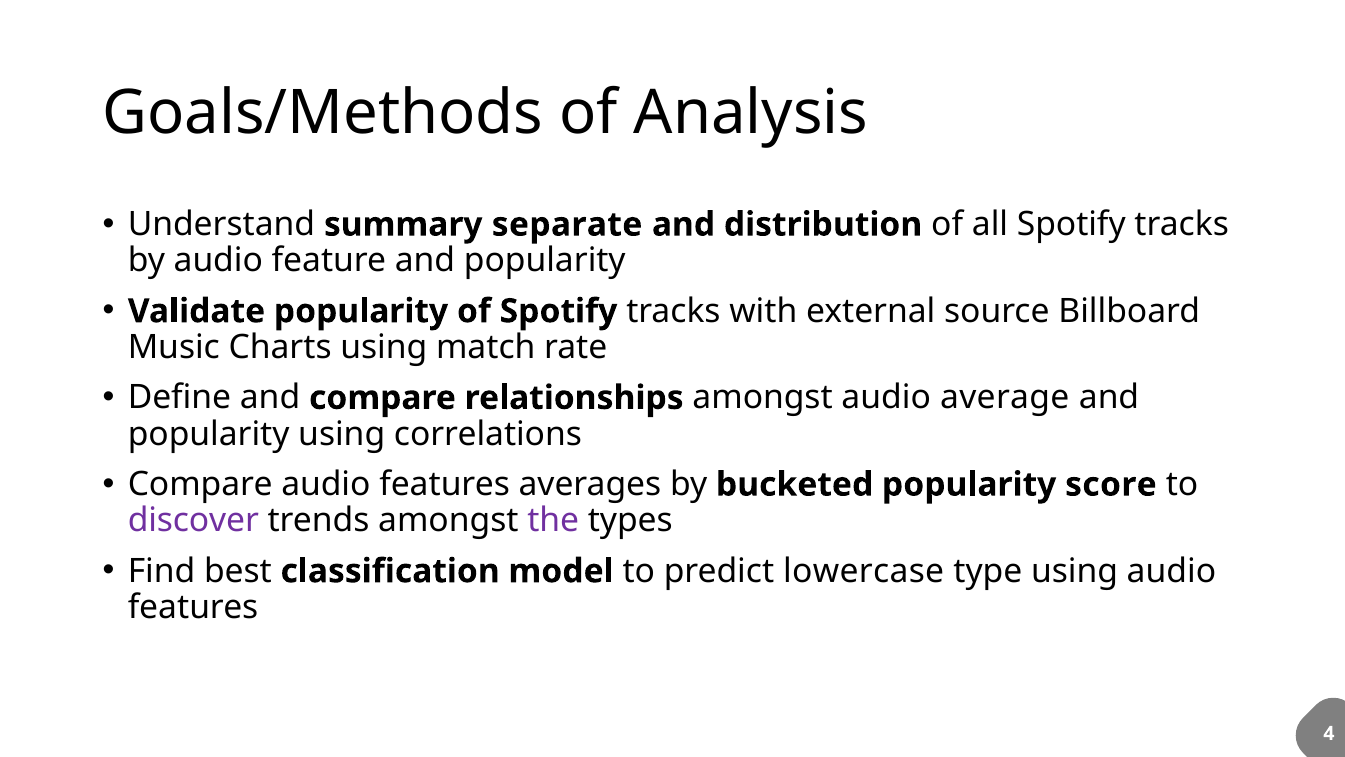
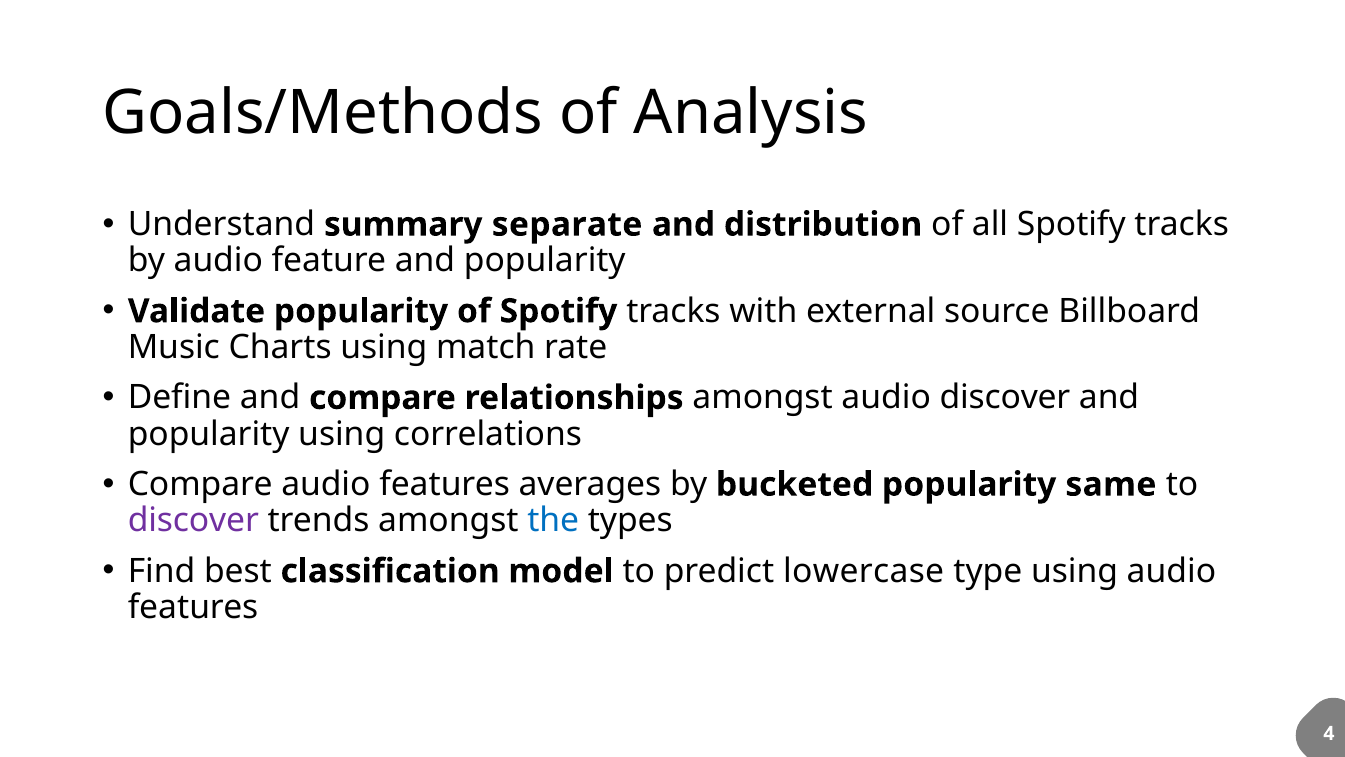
audio average: average -> discover
score: score -> same
the colour: purple -> blue
